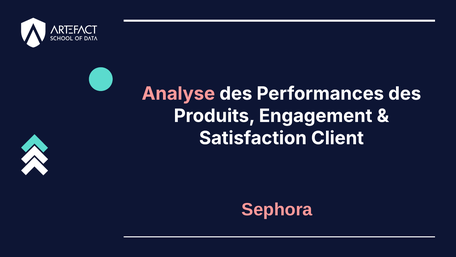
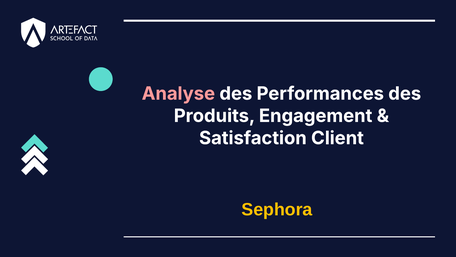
Sephora colour: pink -> yellow
